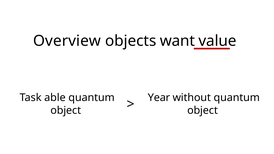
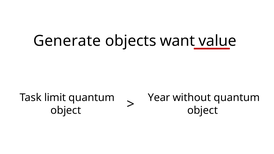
Overview: Overview -> Generate
able: able -> limit
